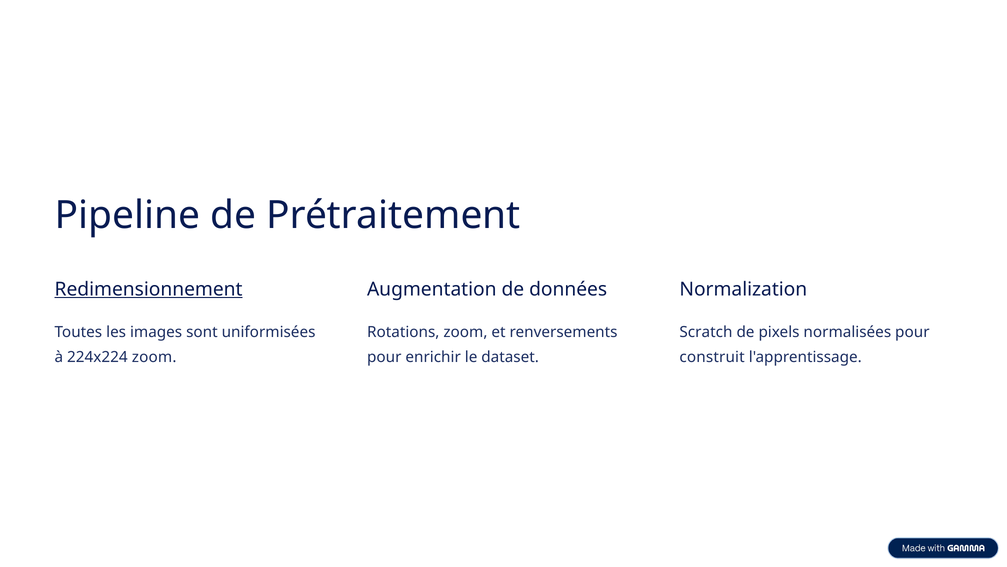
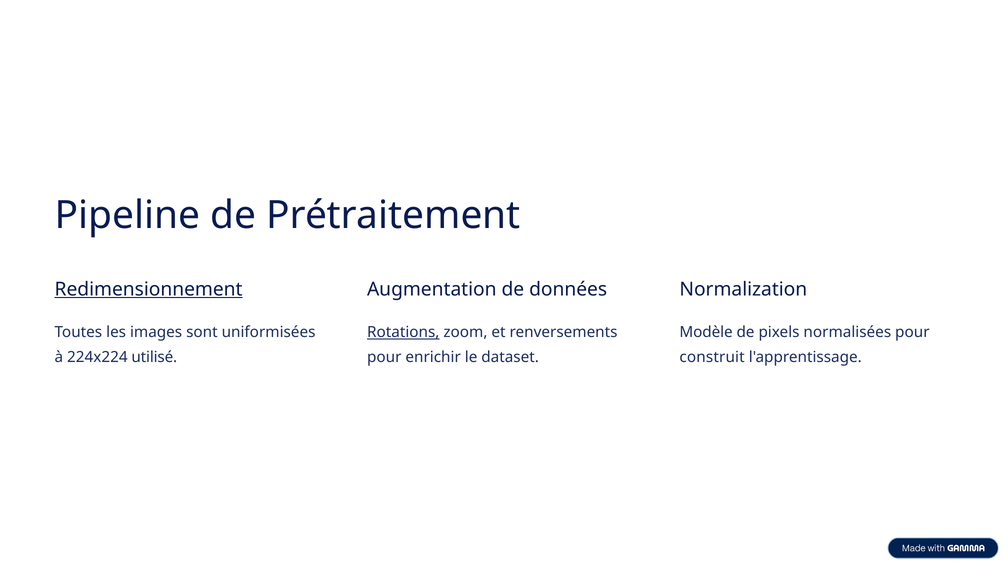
Rotations underline: none -> present
Scratch: Scratch -> Modèle
224x224 zoom: zoom -> utilisé
